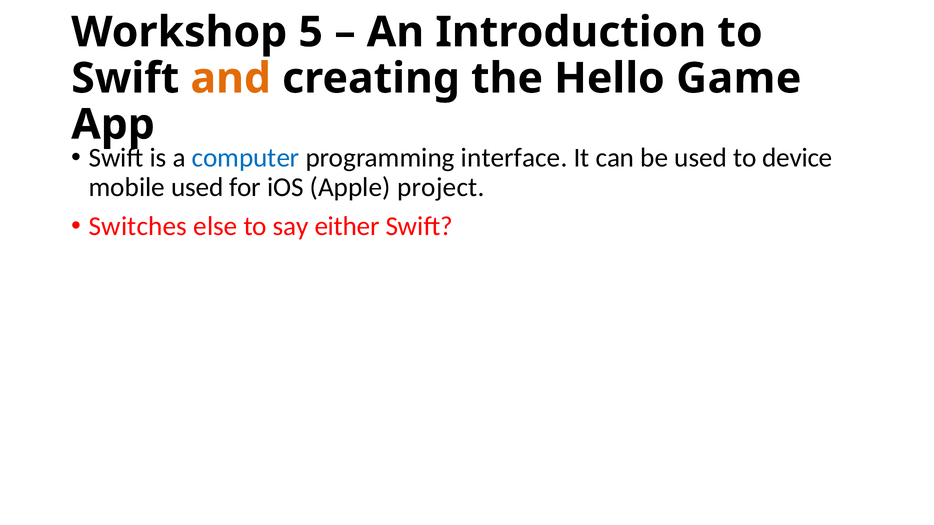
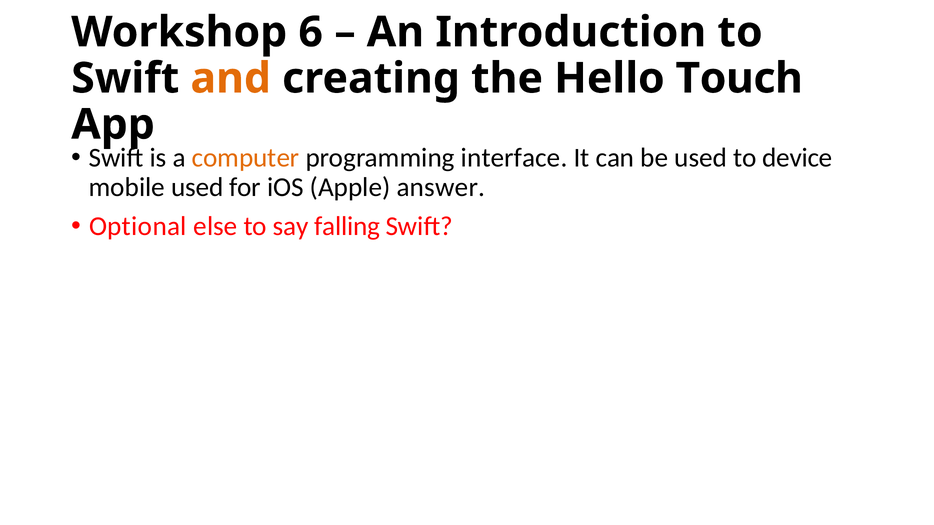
5: 5 -> 6
Game: Game -> Touch
computer colour: blue -> orange
project: project -> answer
Switches: Switches -> Optional
either: either -> falling
